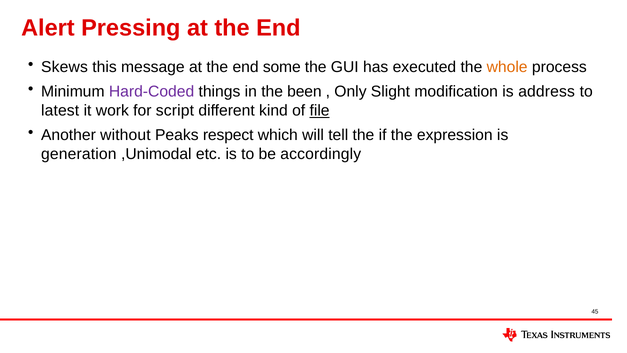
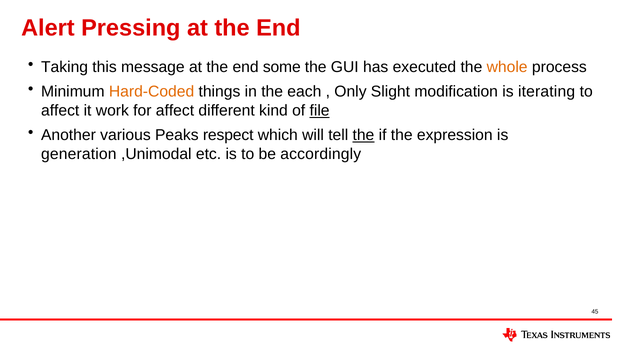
Skews: Skews -> Taking
Hard-Coded colour: purple -> orange
been: been -> each
address: address -> iterating
latest at (60, 110): latest -> affect
for script: script -> affect
without: without -> various
the at (363, 135) underline: none -> present
